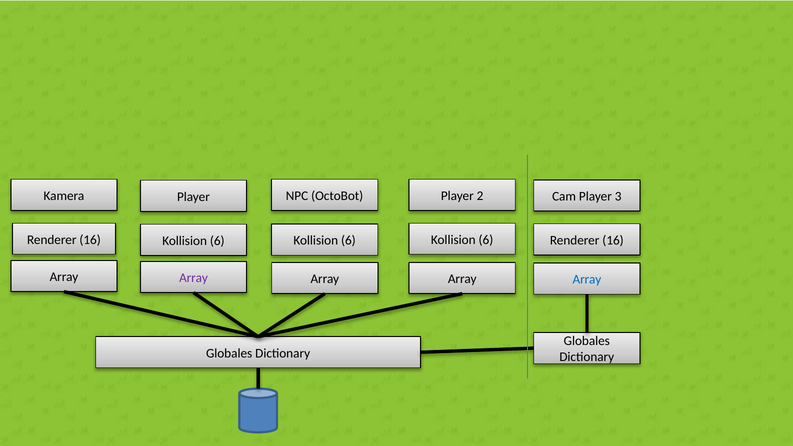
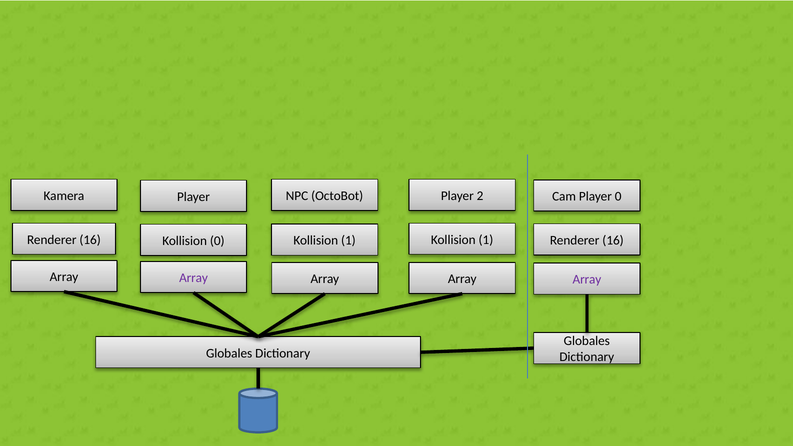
Player 3: 3 -> 0
6 at (486, 240): 6 -> 1
6 at (348, 241): 6 -> 1
6 at (217, 241): 6 -> 0
Array at (587, 280) colour: blue -> purple
